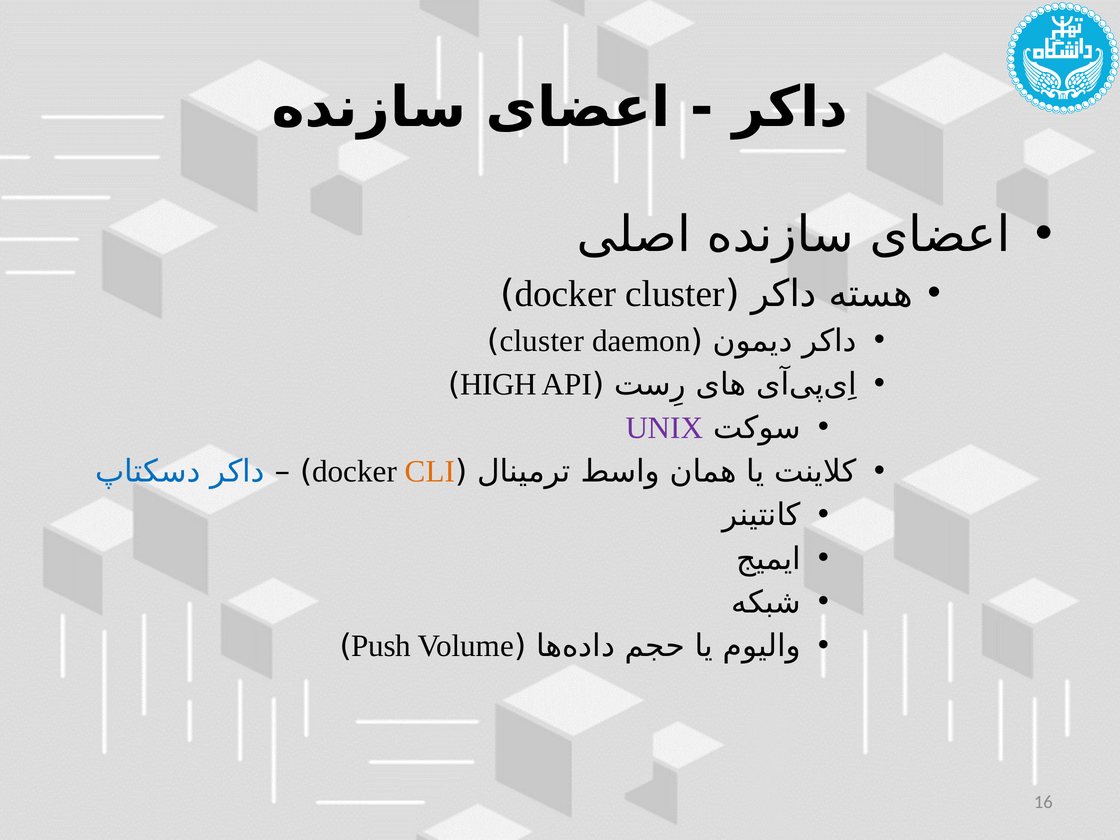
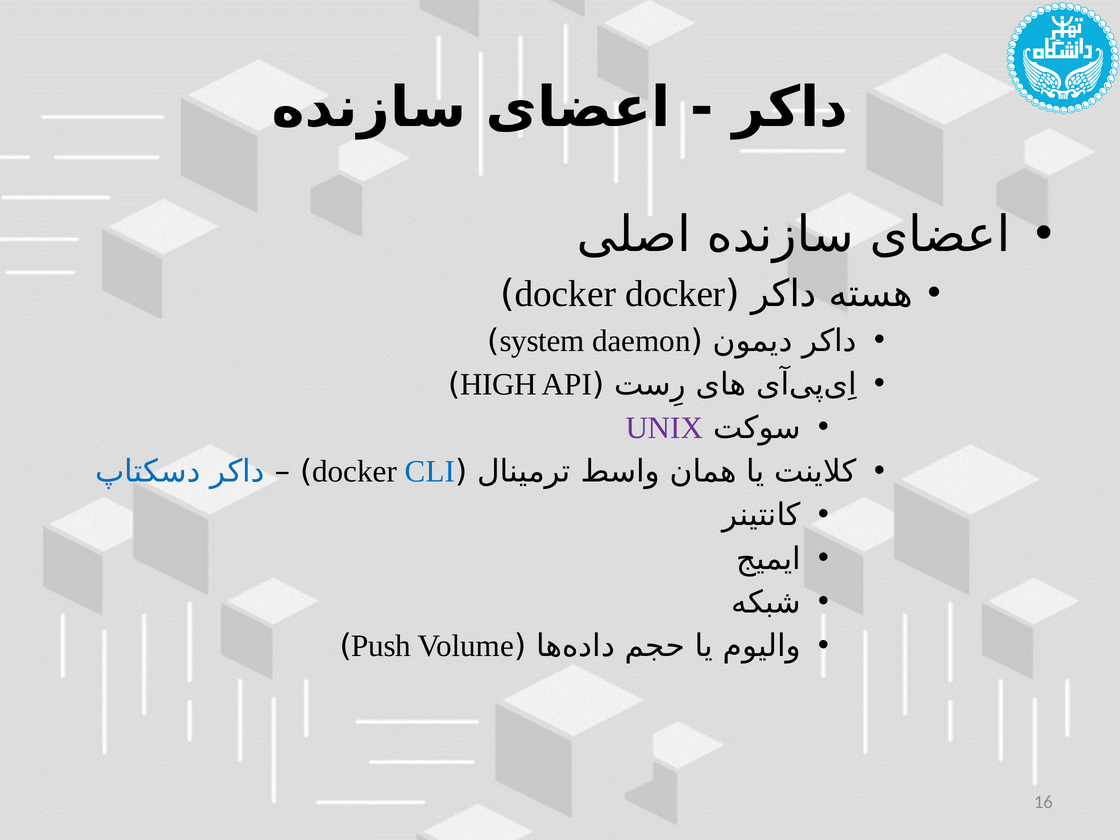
docker cluster: cluster -> docker
cluster at (542, 341): cluster -> system
CLI colour: orange -> blue
